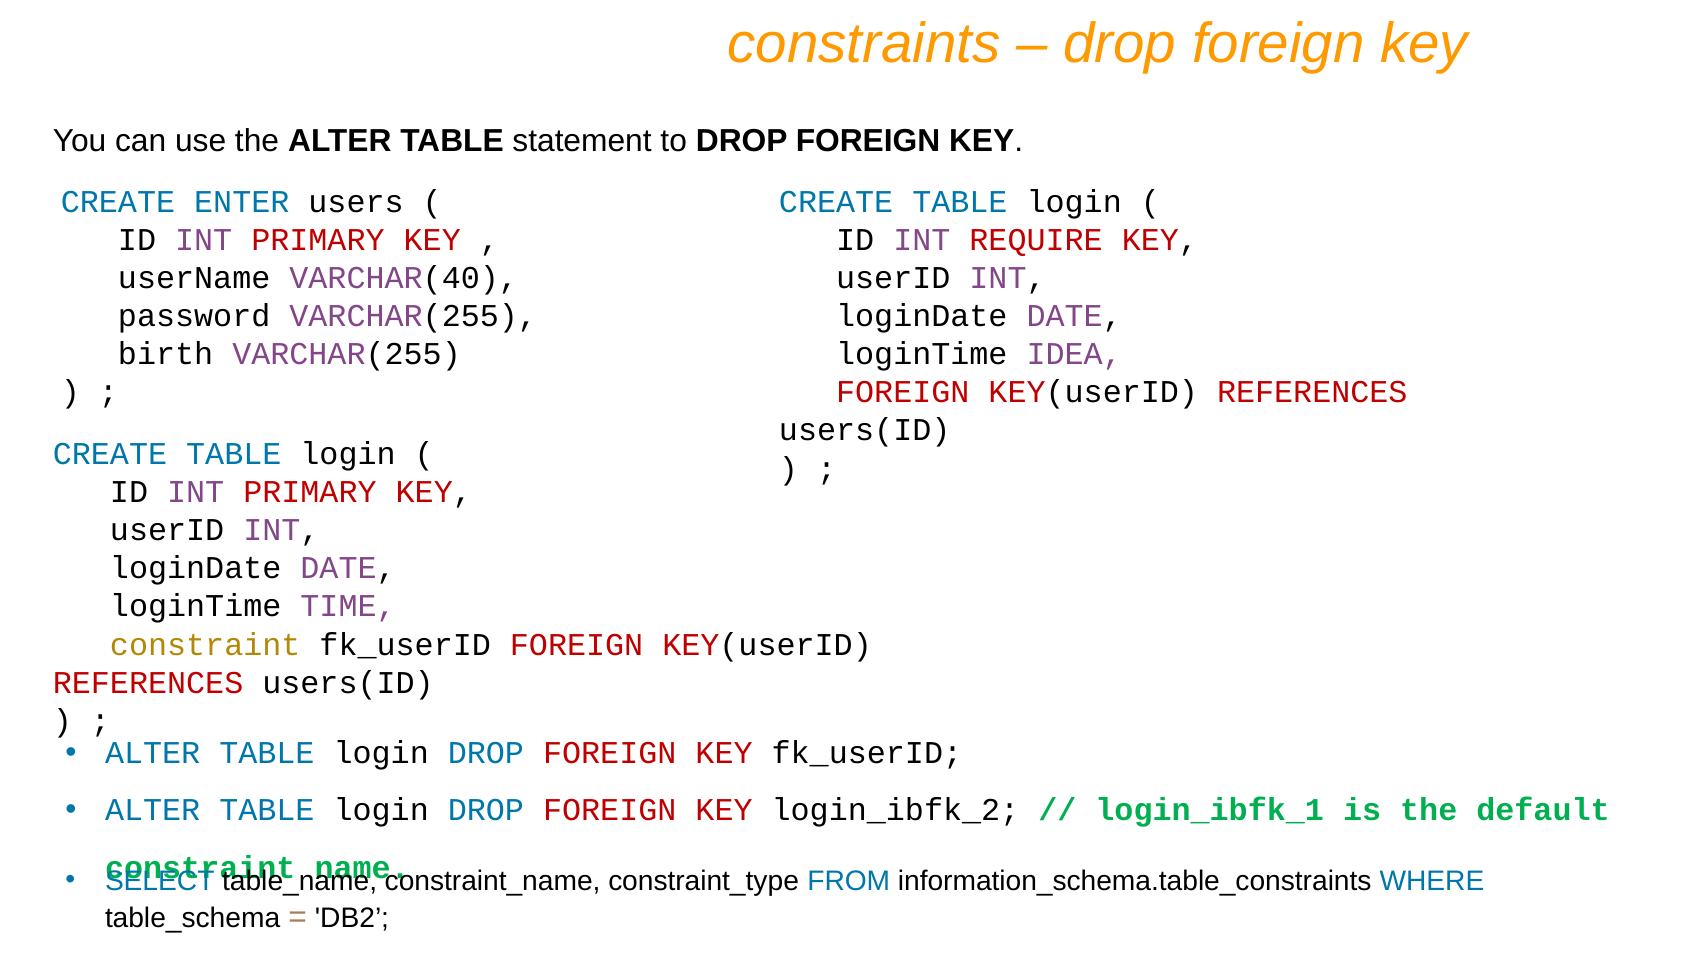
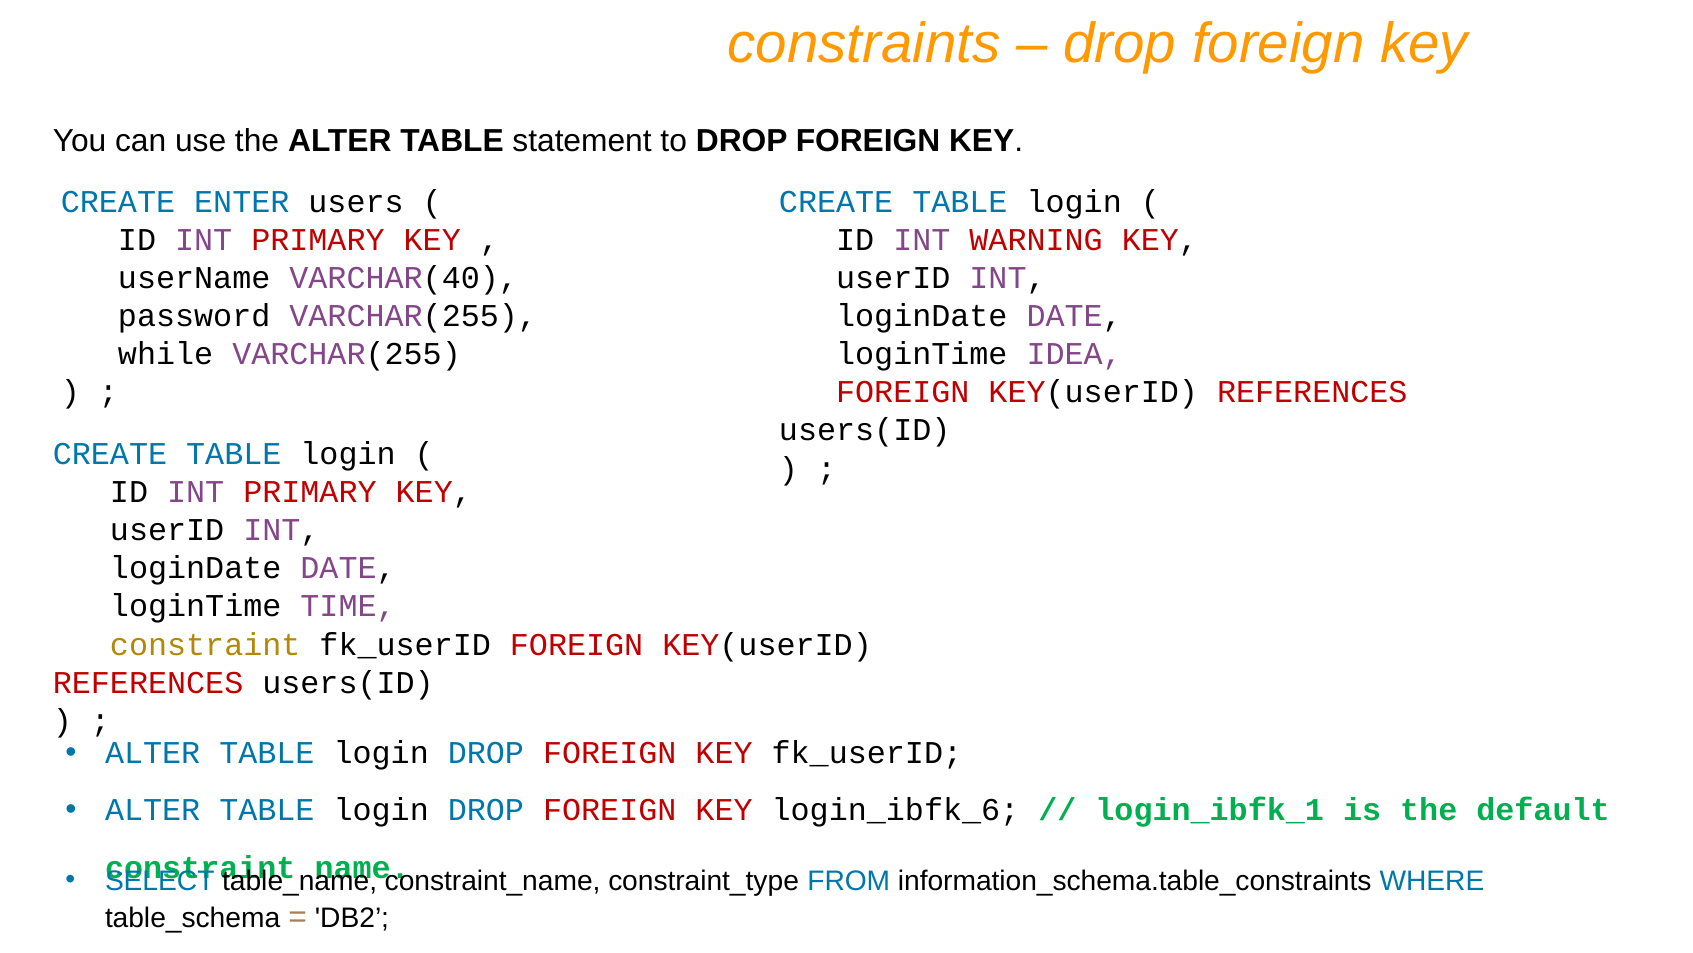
REQUIRE: REQUIRE -> WARNING
birth: birth -> while
login_ibfk_2: login_ibfk_2 -> login_ibfk_6
